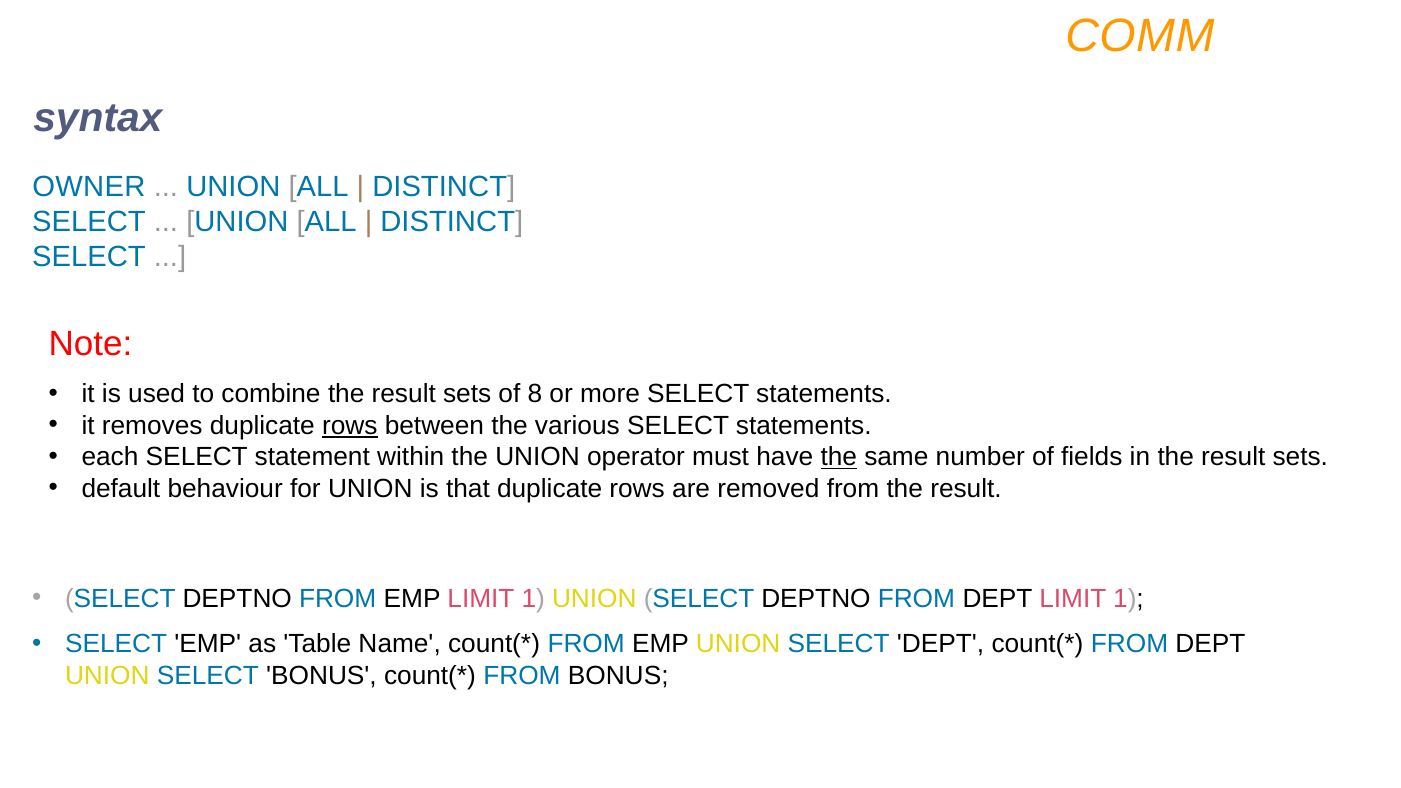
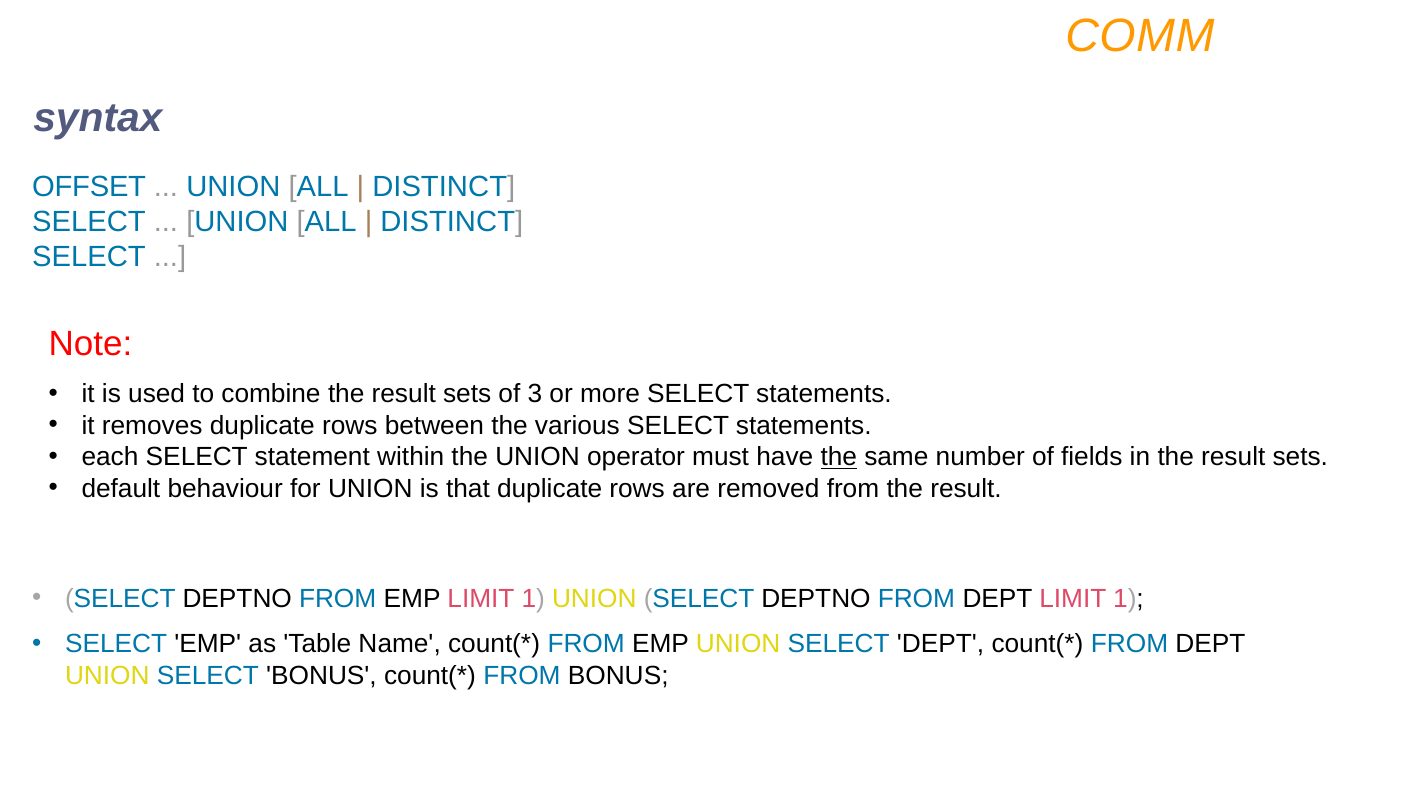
OWNER: OWNER -> OFFSET
8: 8 -> 3
rows at (350, 426) underline: present -> none
